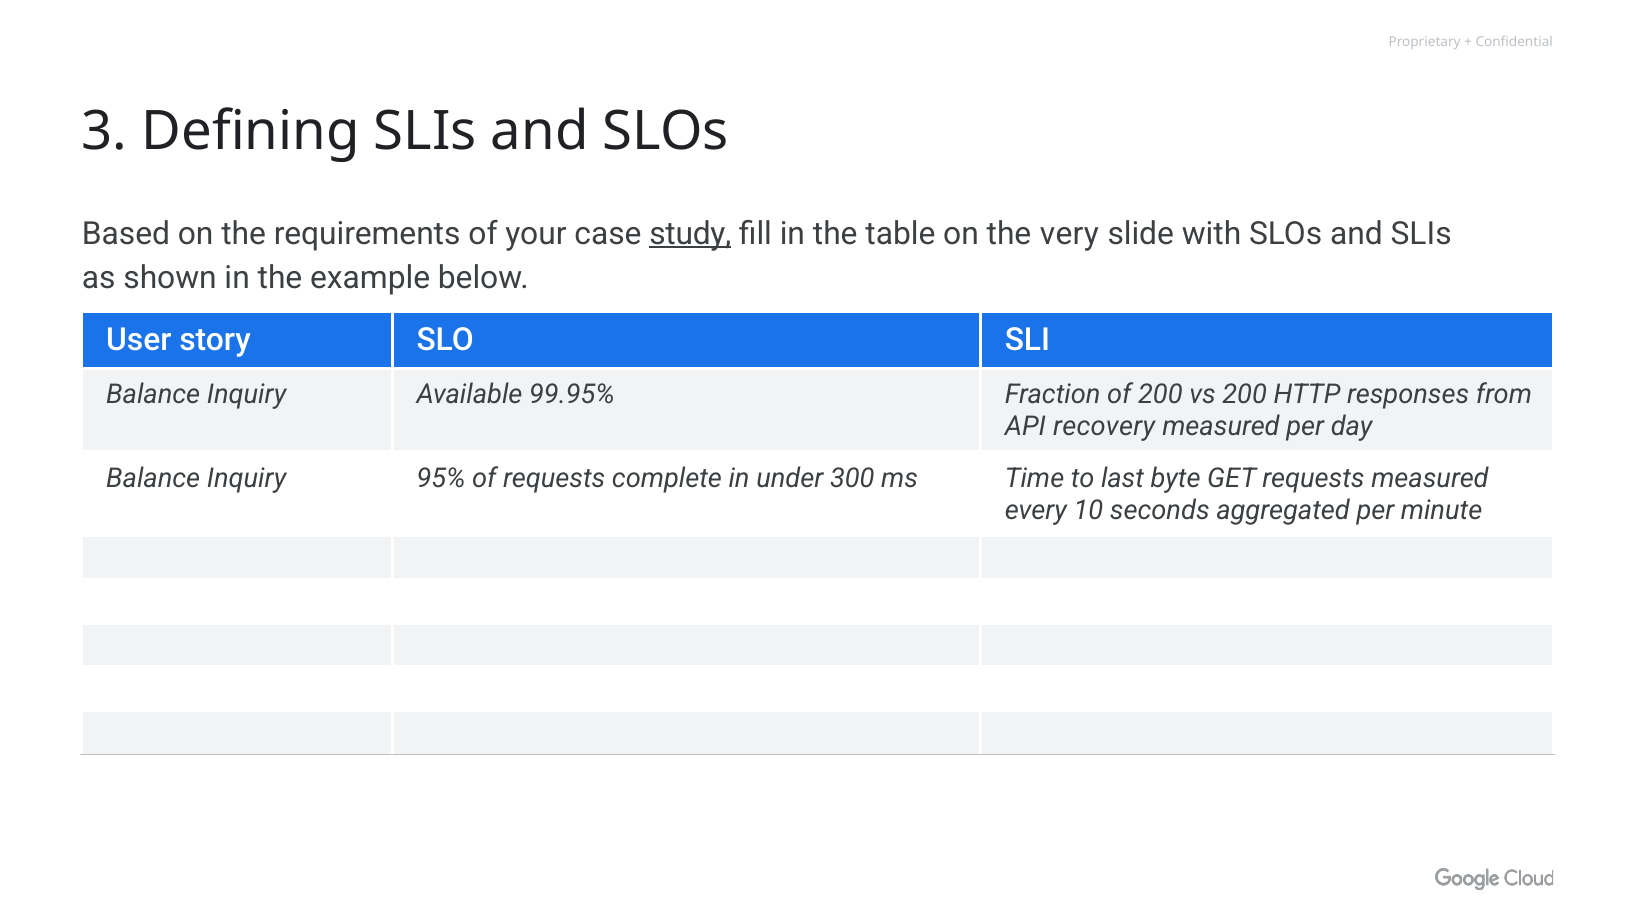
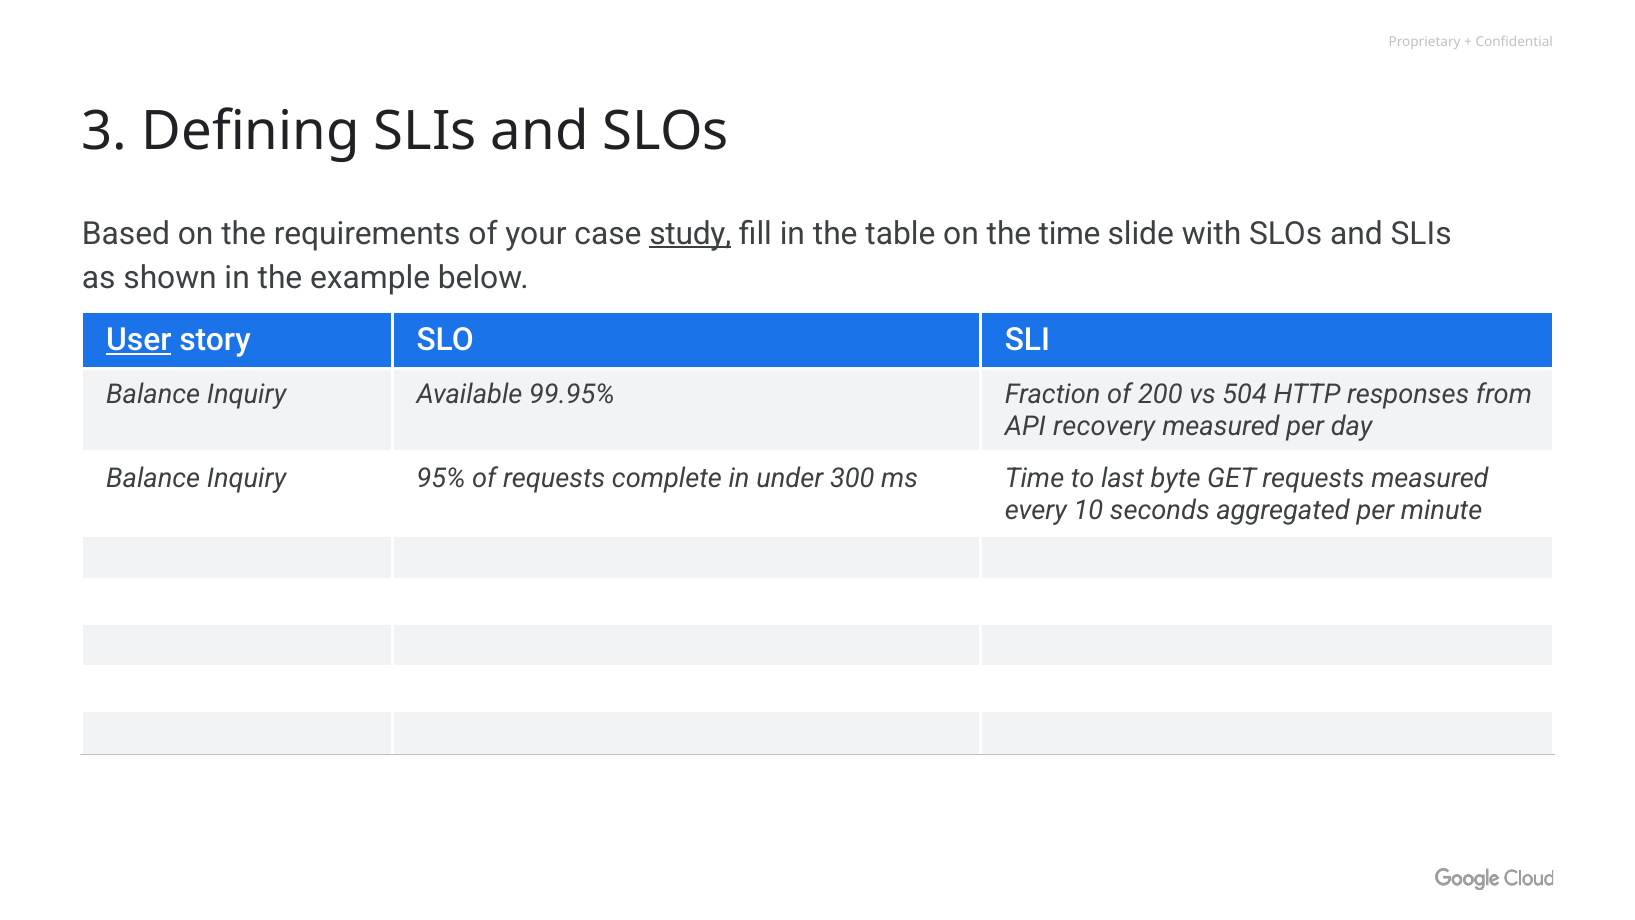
the very: very -> time
User underline: none -> present
vs 200: 200 -> 504
